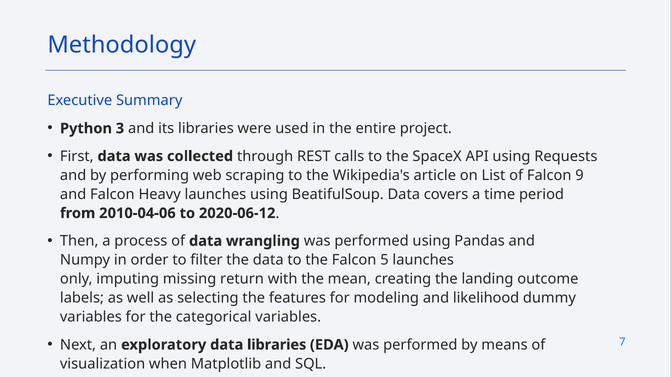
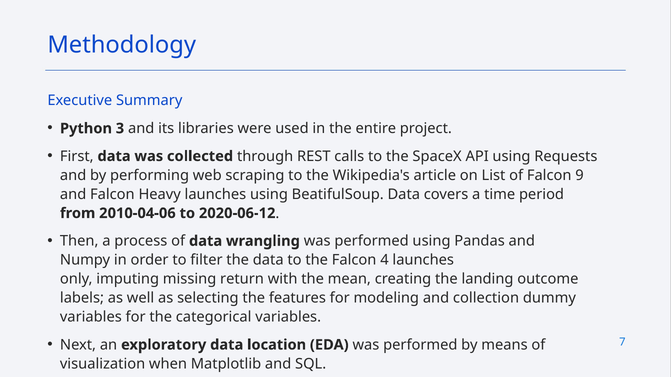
5: 5 -> 4
likelihood: likelihood -> collection
data libraries: libraries -> location
